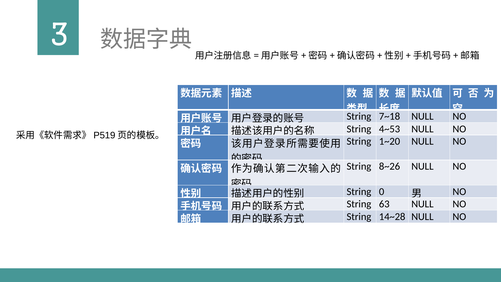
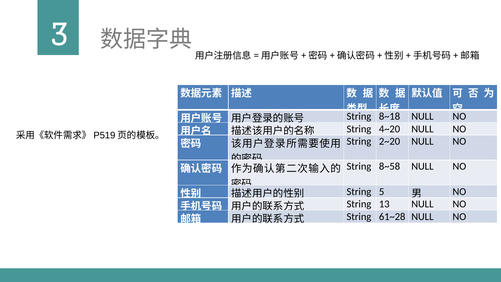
7~18: 7~18 -> 8~18
4~53: 4~53 -> 4~20
1~20: 1~20 -> 2~20
8~26: 8~26 -> 8~58
0: 0 -> 5
63: 63 -> 13
14~28: 14~28 -> 61~28
